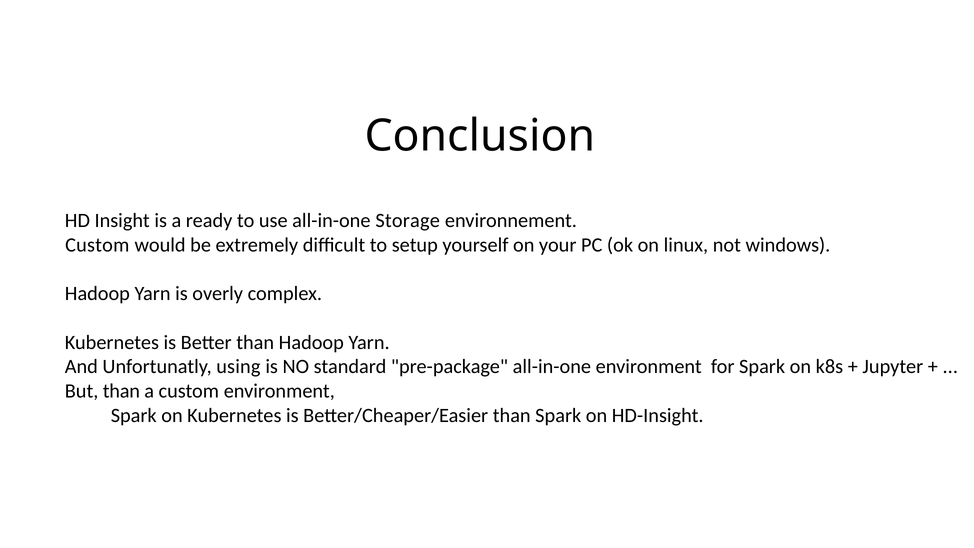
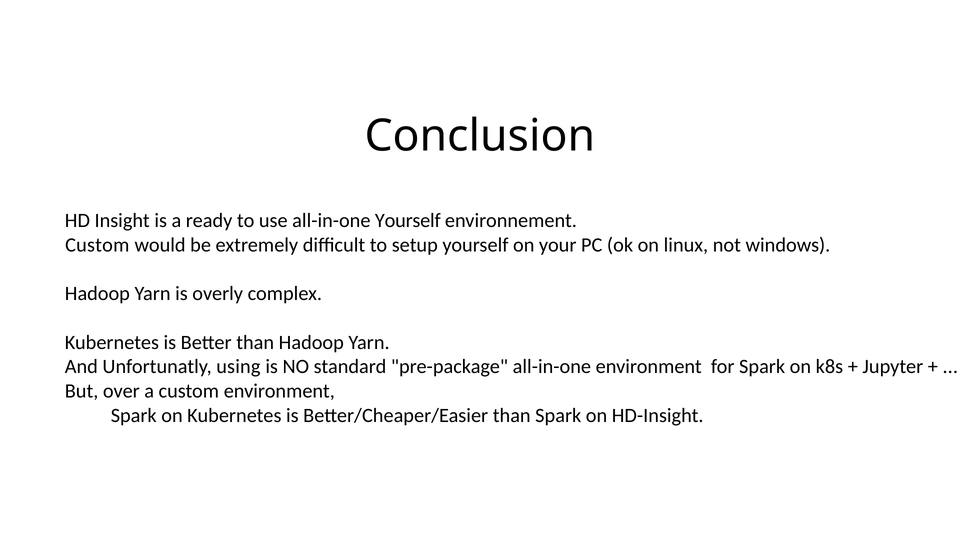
all-in-one Storage: Storage -> Yourself
But than: than -> over
